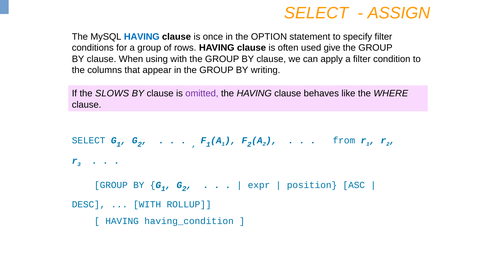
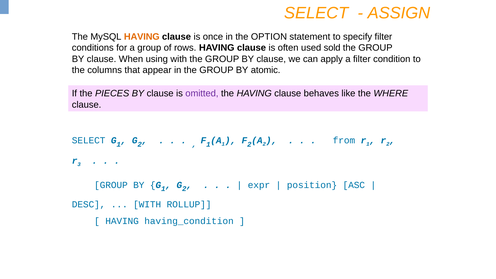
HAVING at (142, 37) colour: blue -> orange
give: give -> sold
writing: writing -> atomic
SLOWS: SLOWS -> PIECES
